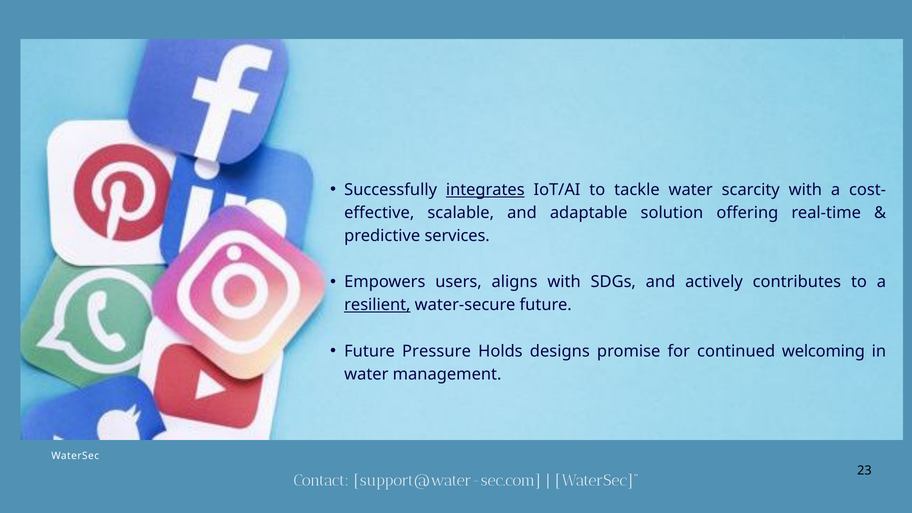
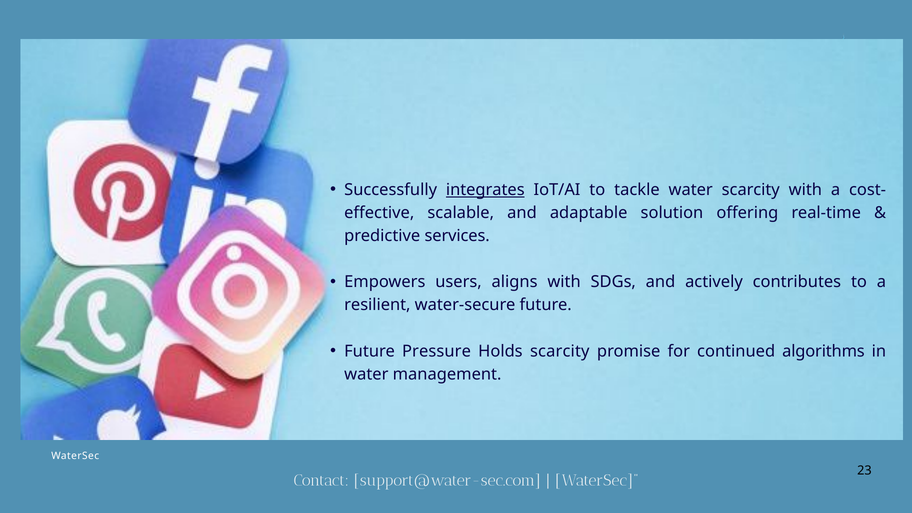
resilient underline: present -> none
Holds designs: designs -> scarcity
welcoming: welcoming -> algorithms
